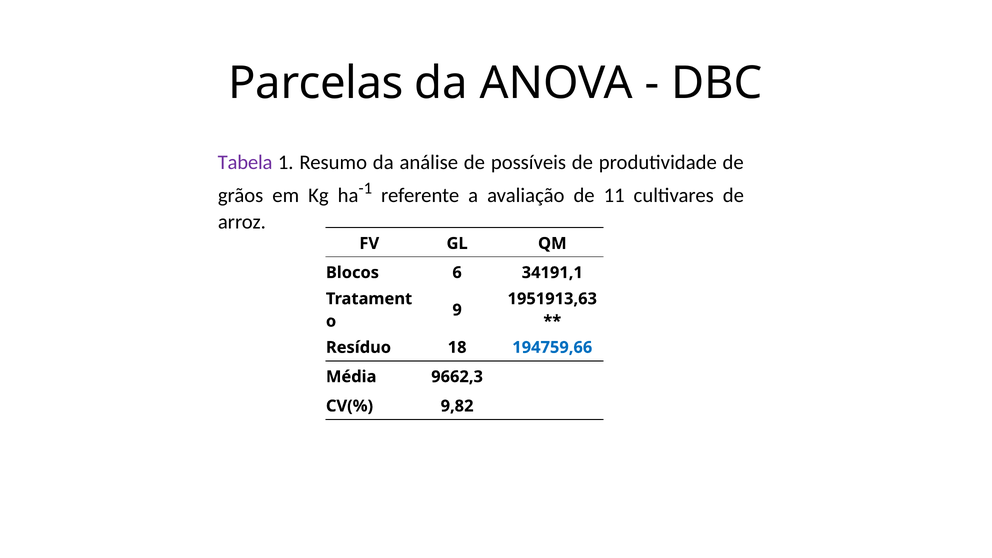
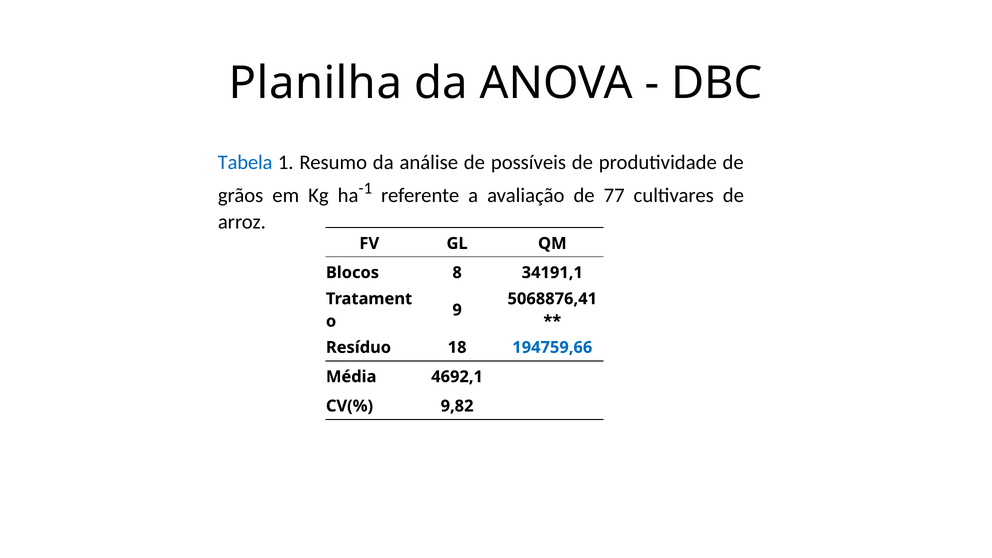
Parcelas: Parcelas -> Planilha
Tabela colour: purple -> blue
11: 11 -> 77
6: 6 -> 8
1951913,63: 1951913,63 -> 5068876,41
9662,3: 9662,3 -> 4692,1
